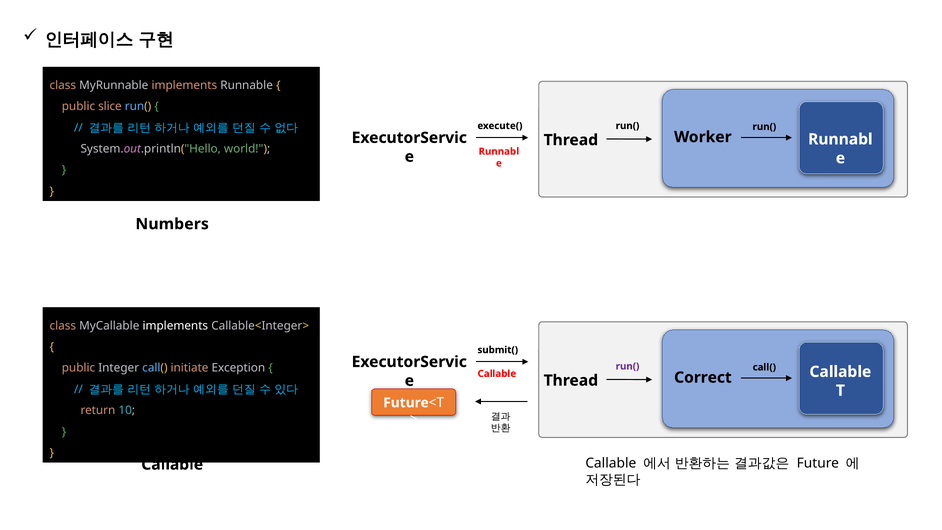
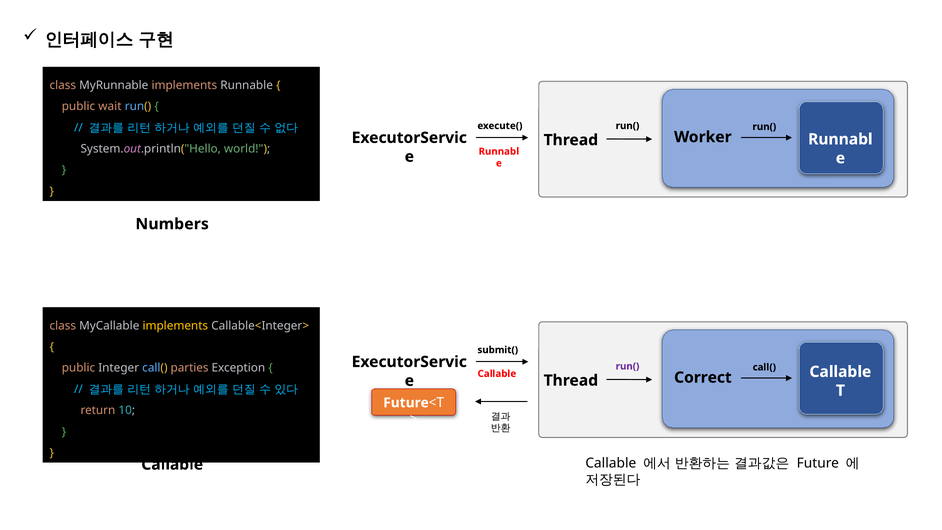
slice: slice -> wait
implements at (175, 326) colour: white -> yellow
initiate: initiate -> parties
